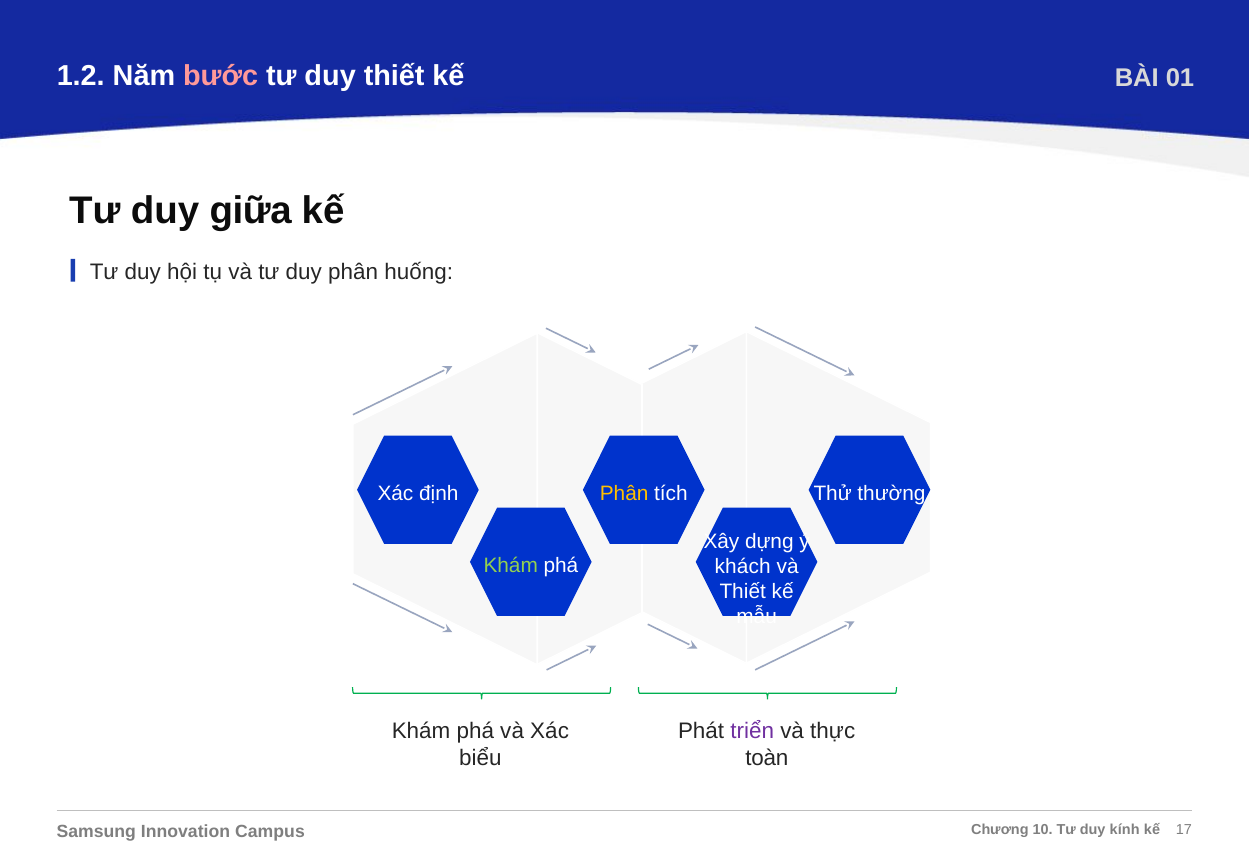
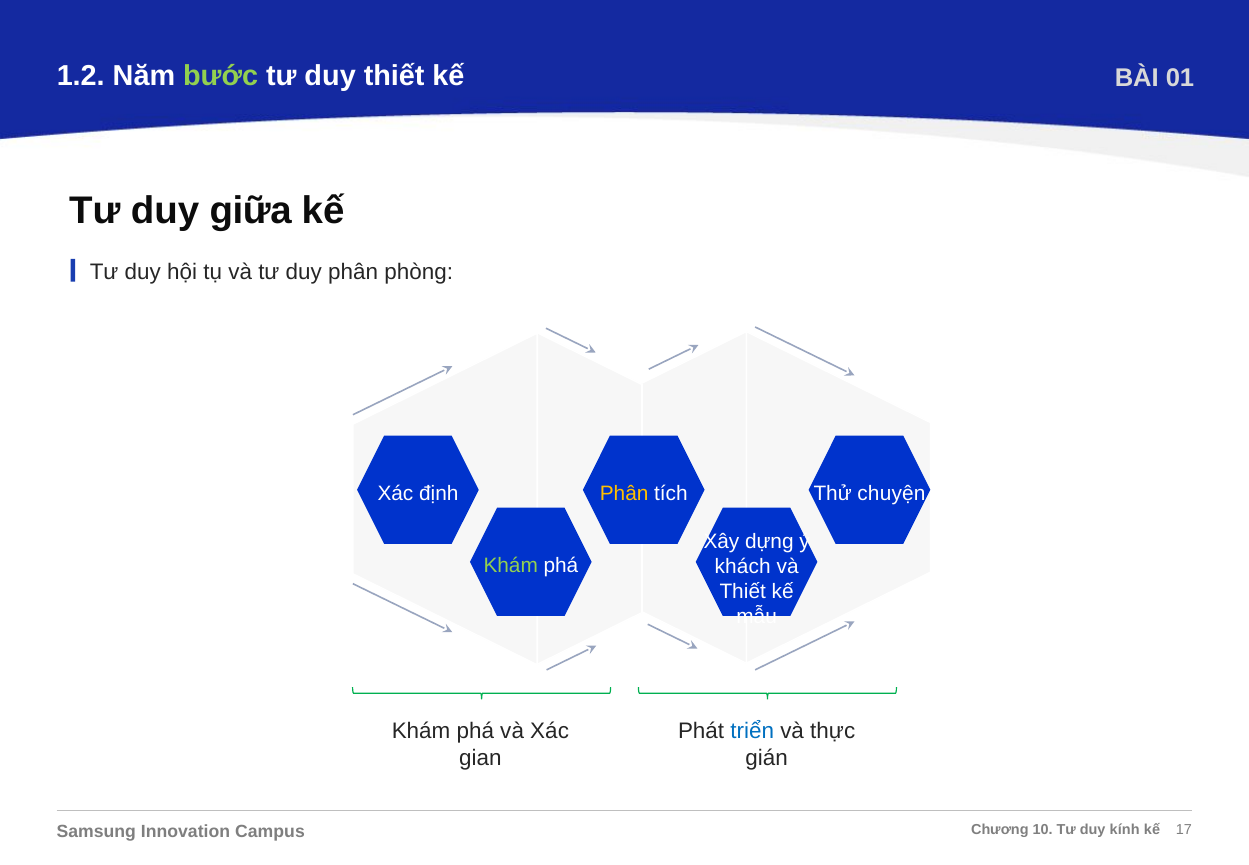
bước colour: pink -> light green
huống: huống -> phòng
thường: thường -> chuyện
triển colour: purple -> blue
biểu: biểu -> gian
toàn: toàn -> gián
